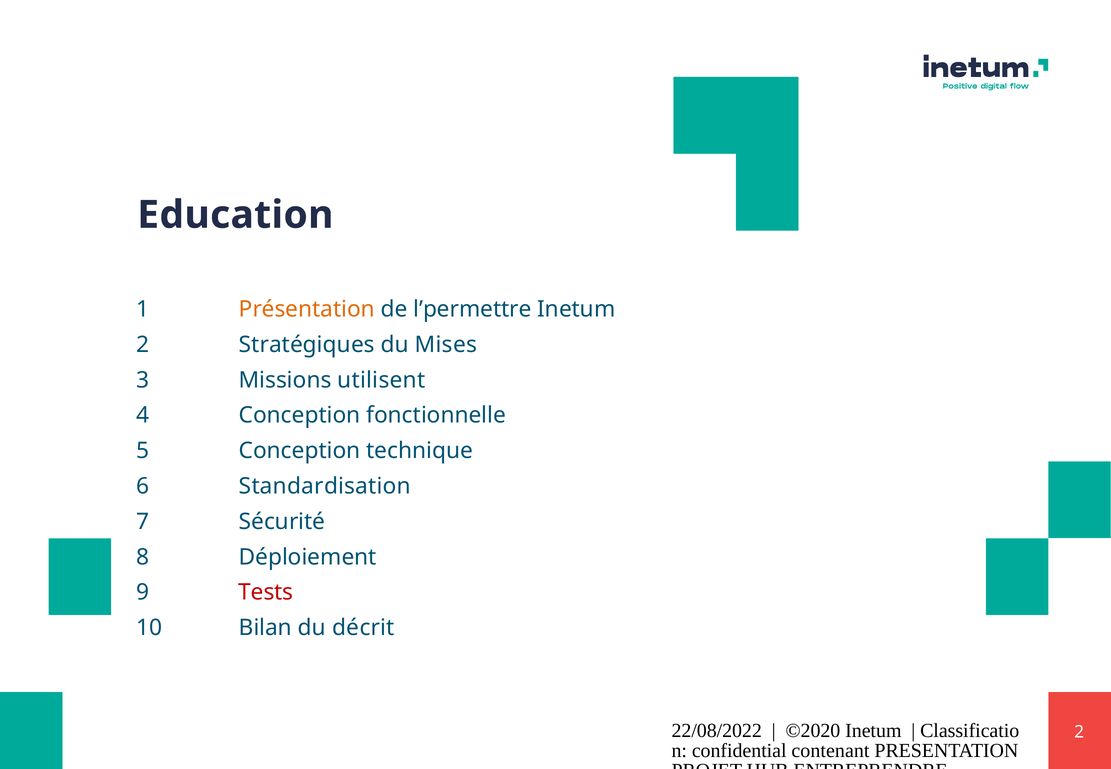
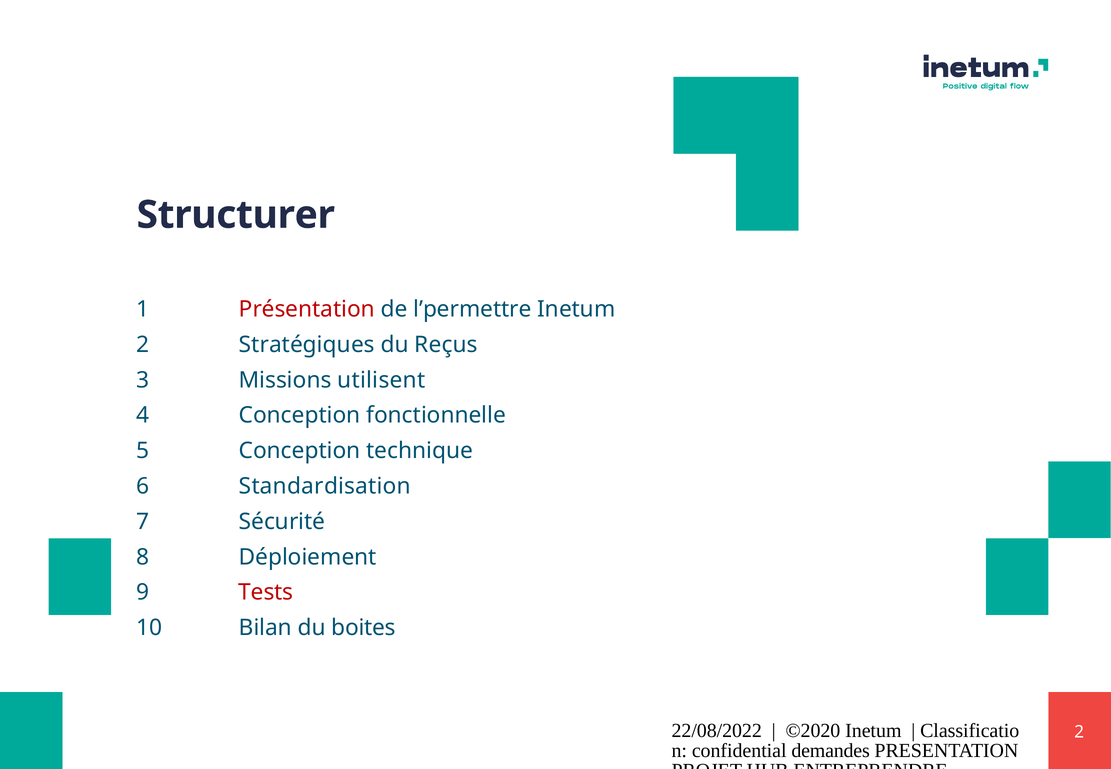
Education: Education -> Structurer
Présentation colour: orange -> red
Mises: Mises -> Reçus
décrit: décrit -> boites
contenant: contenant -> demandes
